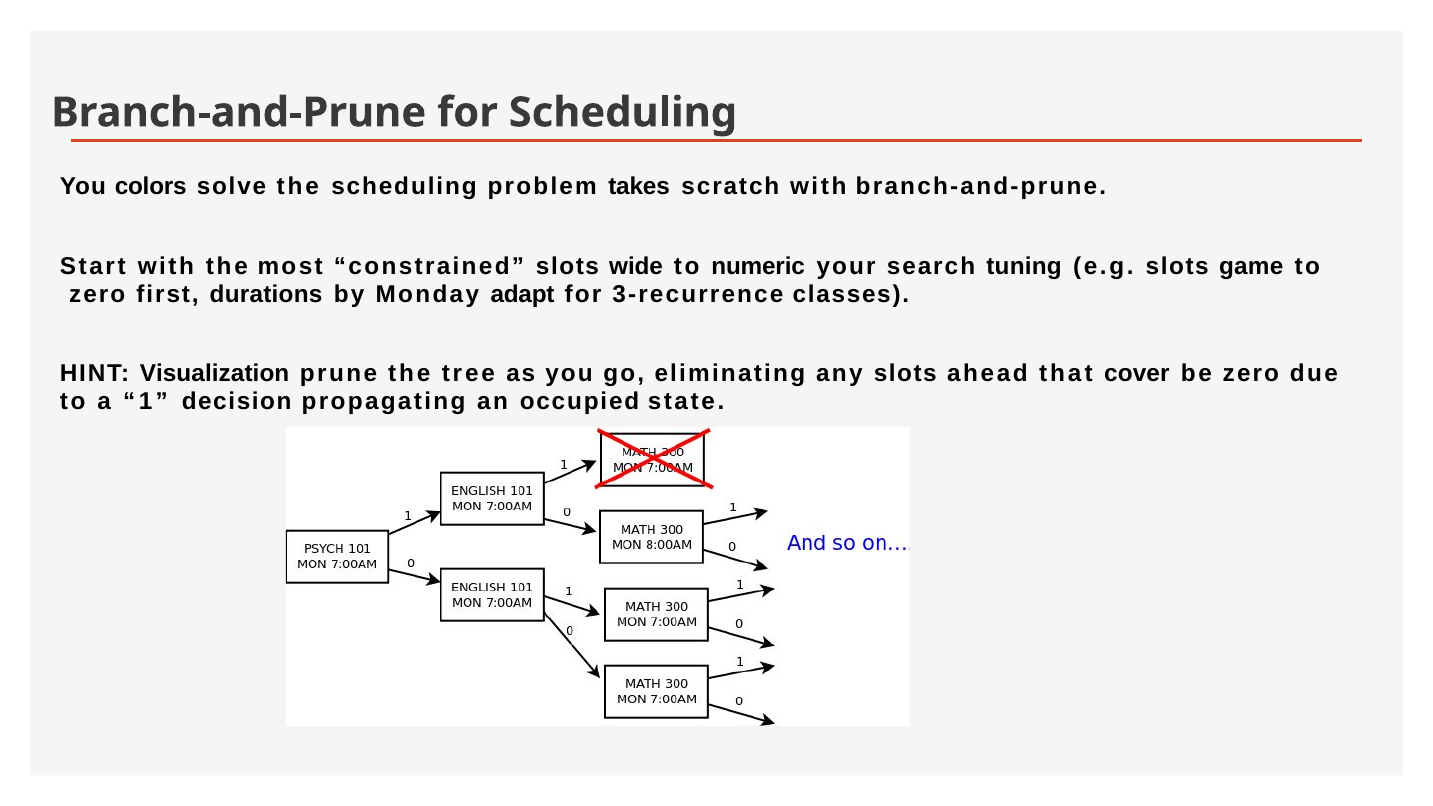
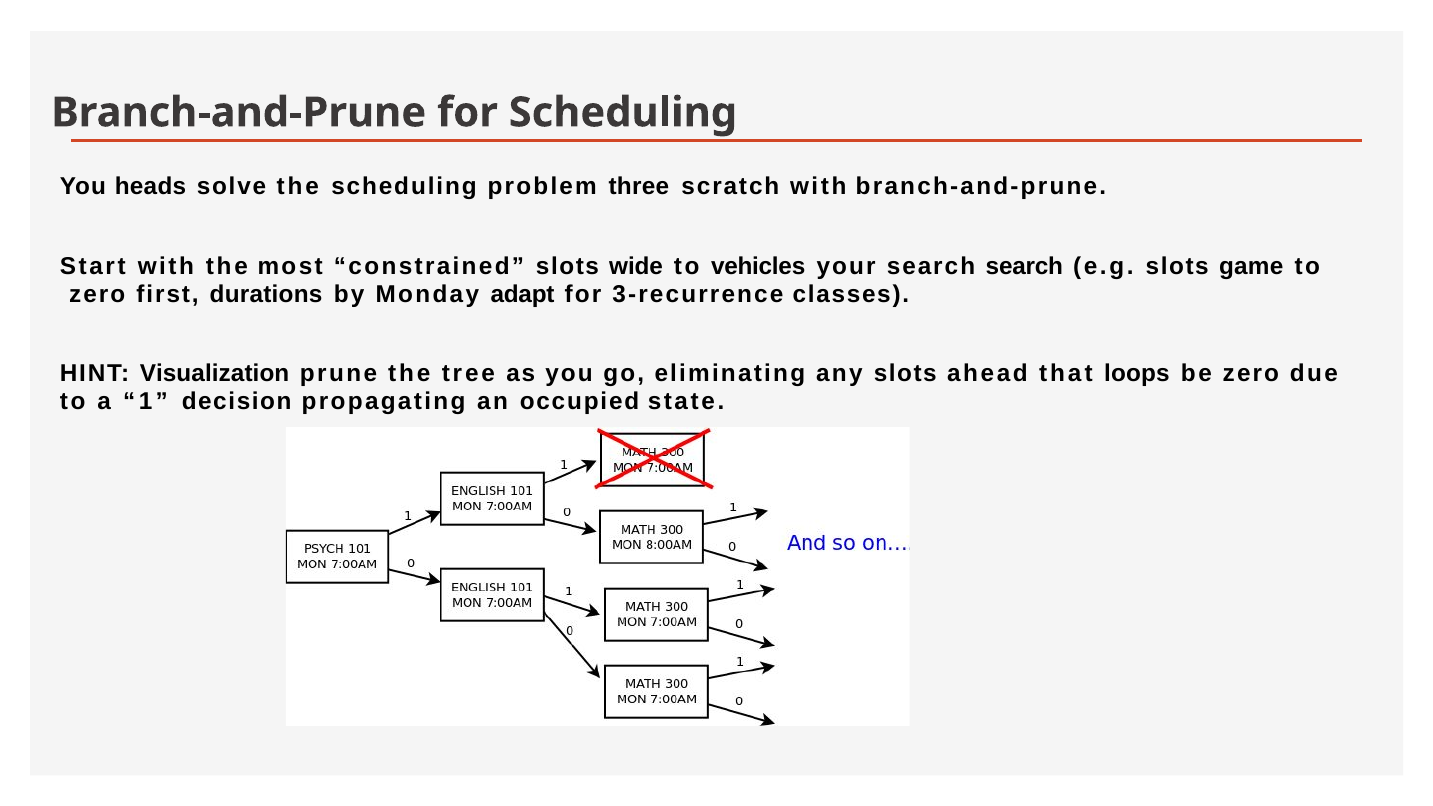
colors: colors -> heads
takes: takes -> three
numeric: numeric -> vehicles
search tuning: tuning -> search
cover: cover -> loops
